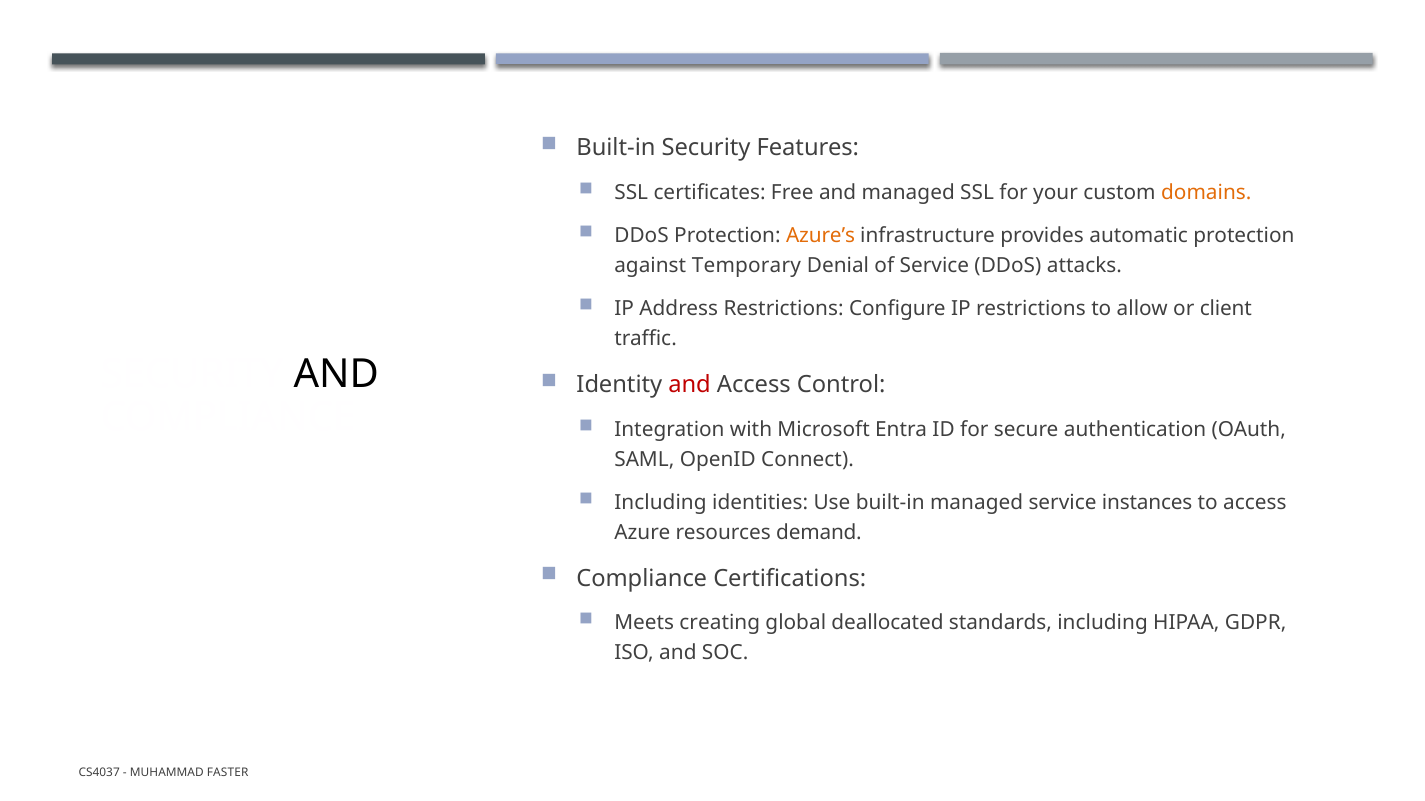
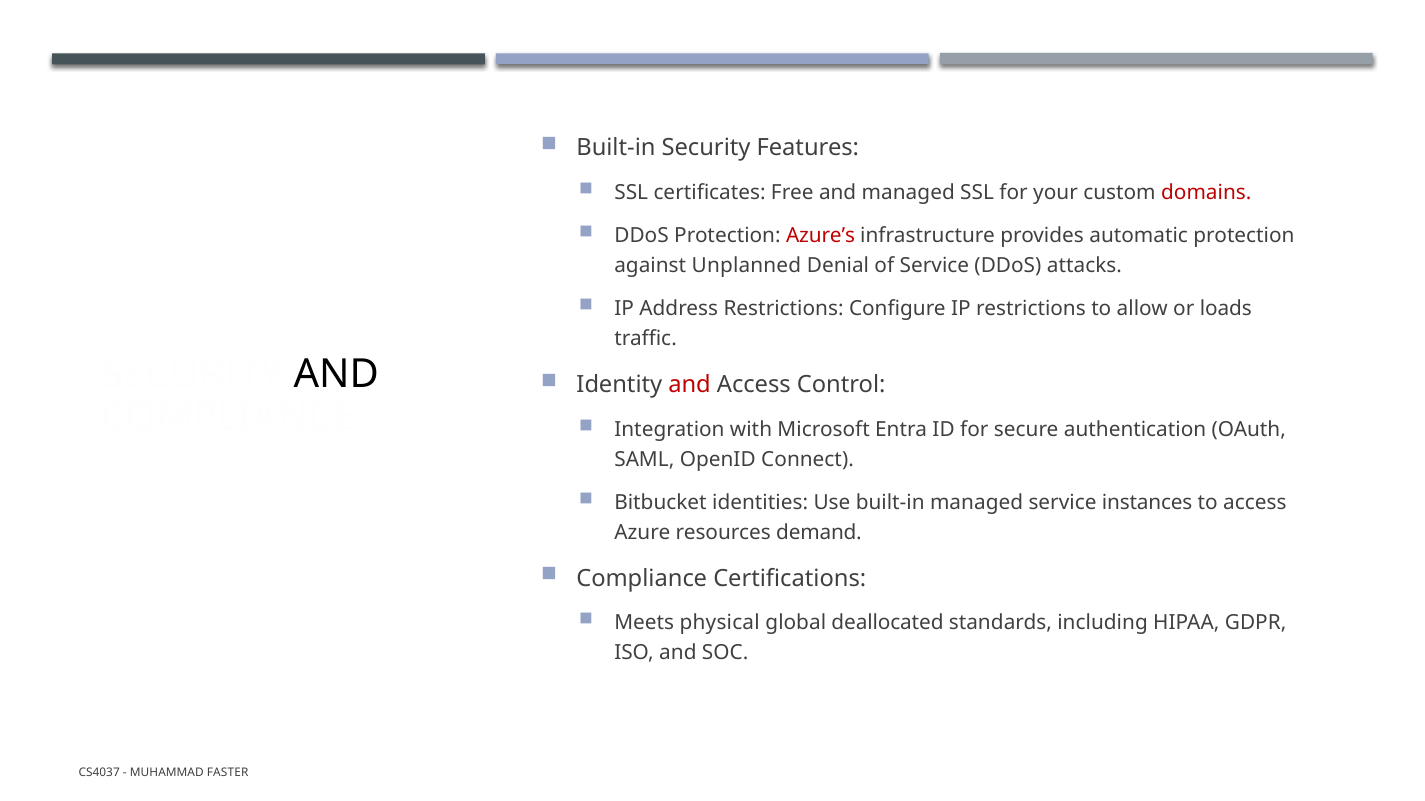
domains colour: orange -> red
Azure’s colour: orange -> red
Temporary: Temporary -> Unplanned
client: client -> loads
Including at (661, 503): Including -> Bitbucket
creating: creating -> physical
